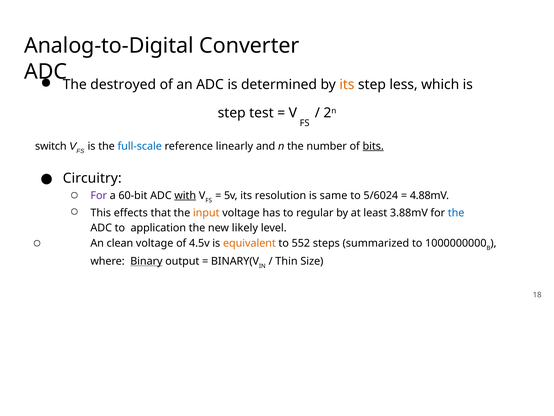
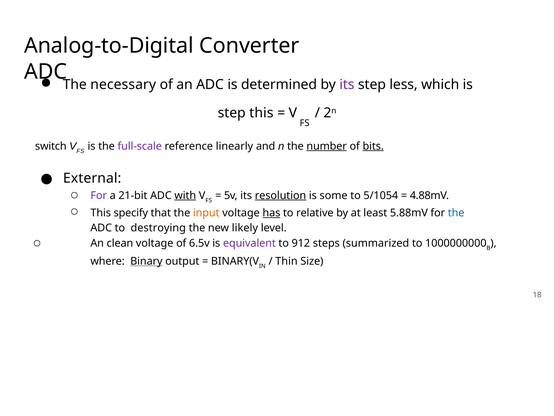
destroyed: destroyed -> necessary
its at (347, 85) colour: orange -> purple
step test: test -> this
full-scale colour: blue -> purple
number underline: none -> present
Circuitry: Circuitry -> External
60-bit: 60-bit -> 21-bit
resolution underline: none -> present
same: same -> some
5/6024: 5/6024 -> 5/1054
effects: effects -> specify
has underline: none -> present
regular: regular -> relative
3.88mV: 3.88mV -> 5.88mV
application: application -> destroying
4.5v: 4.5v -> 6.5v
equivalent colour: orange -> purple
552: 552 -> 912
